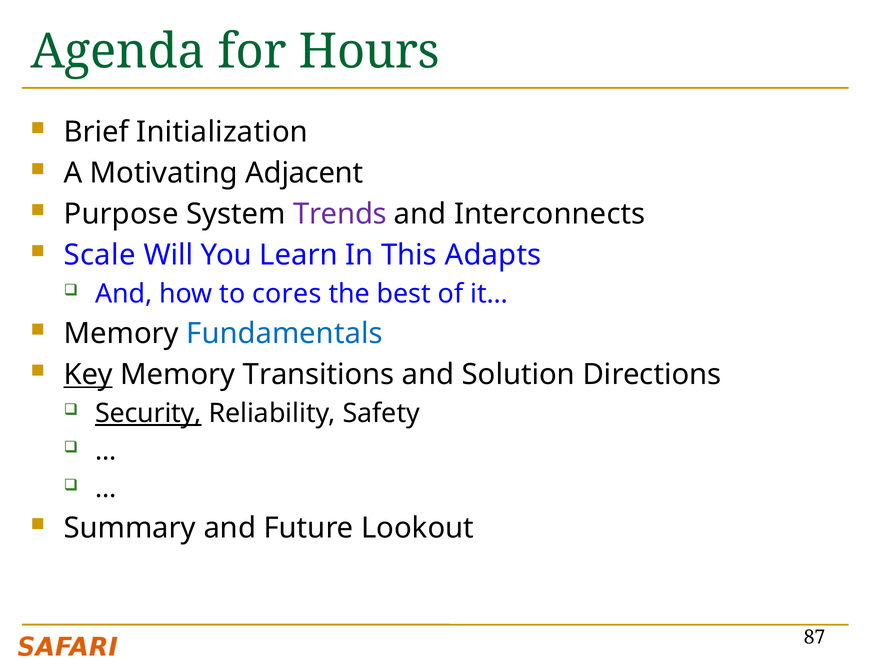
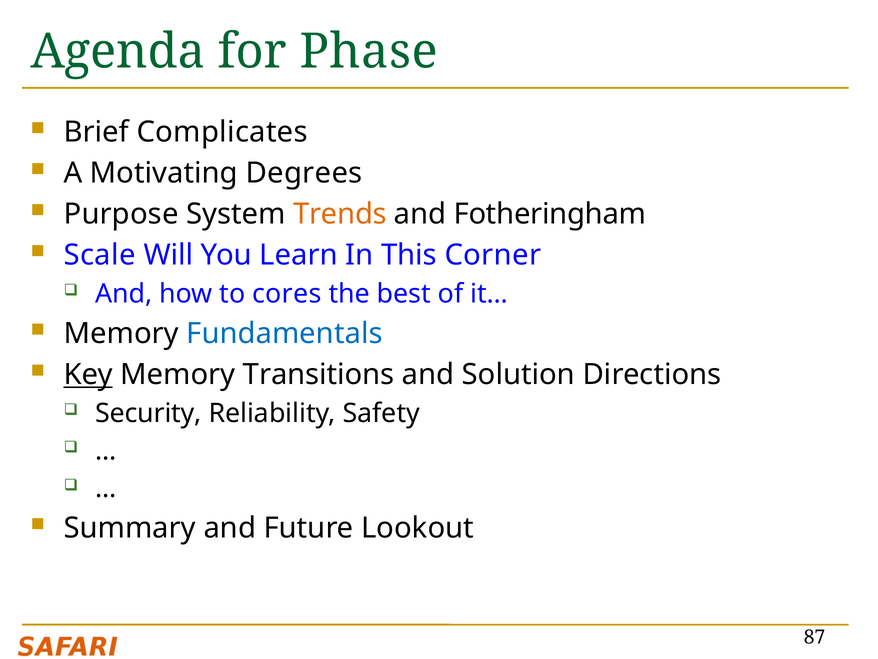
Hours: Hours -> Phase
Initialization: Initialization -> Complicates
Adjacent: Adjacent -> Degrees
Trends colour: purple -> orange
Interconnects: Interconnects -> Fotheringham
Adapts: Adapts -> Corner
Security underline: present -> none
